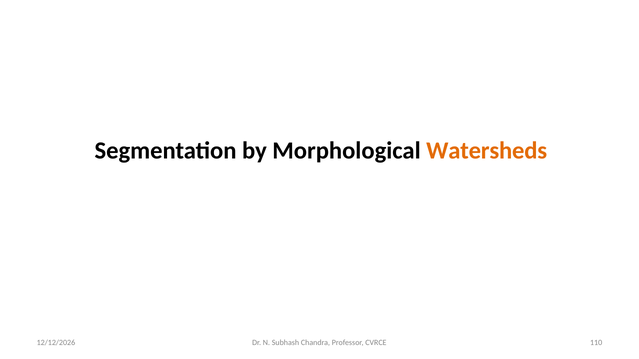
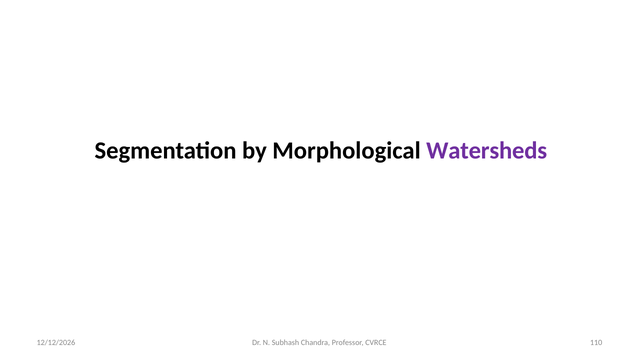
Watersheds colour: orange -> purple
